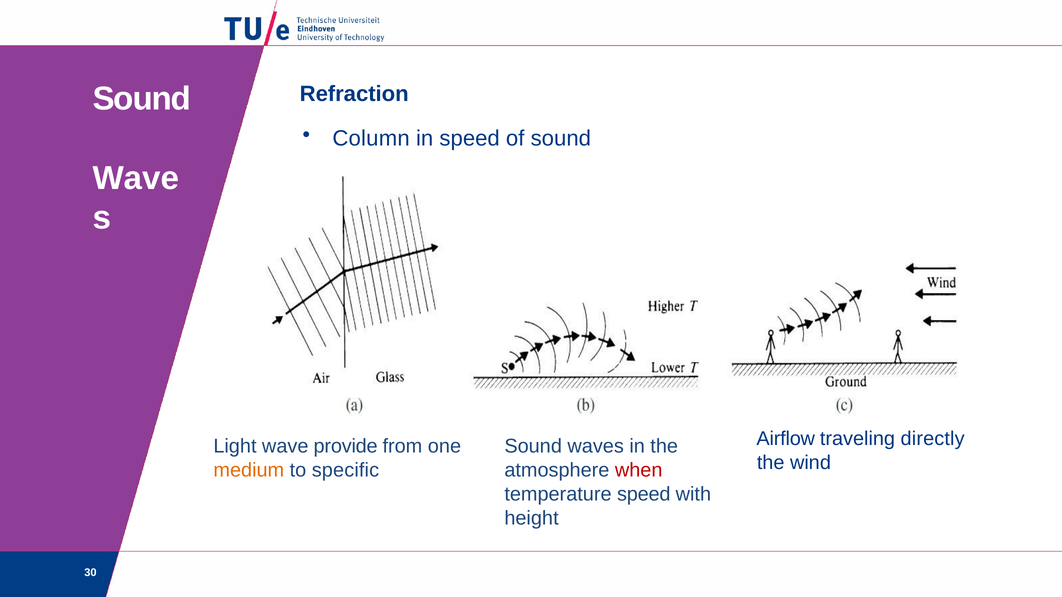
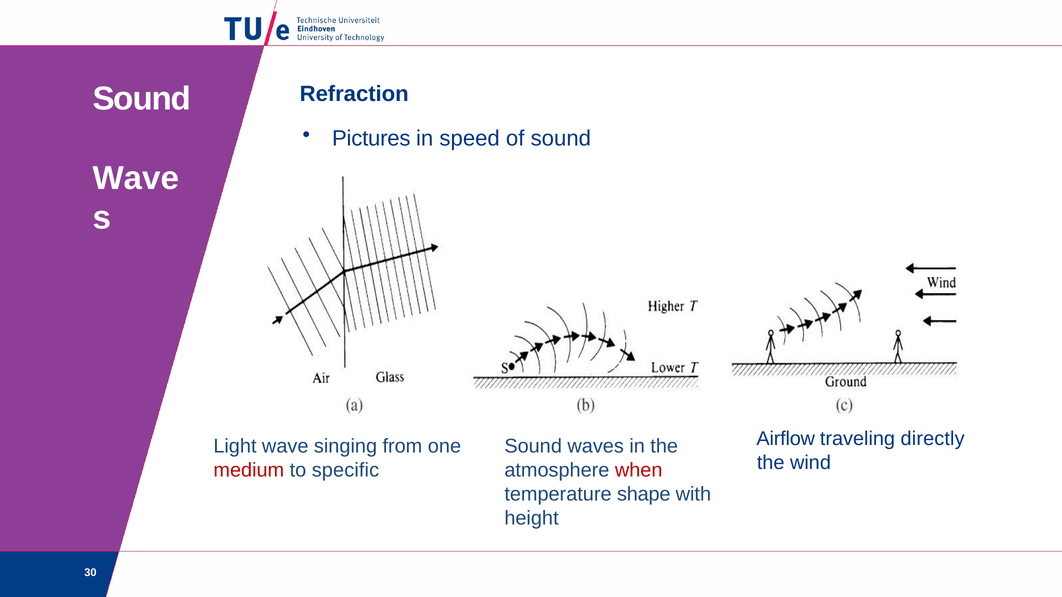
Column: Column -> Pictures
provide: provide -> singing
medium colour: orange -> red
temperature speed: speed -> shape
